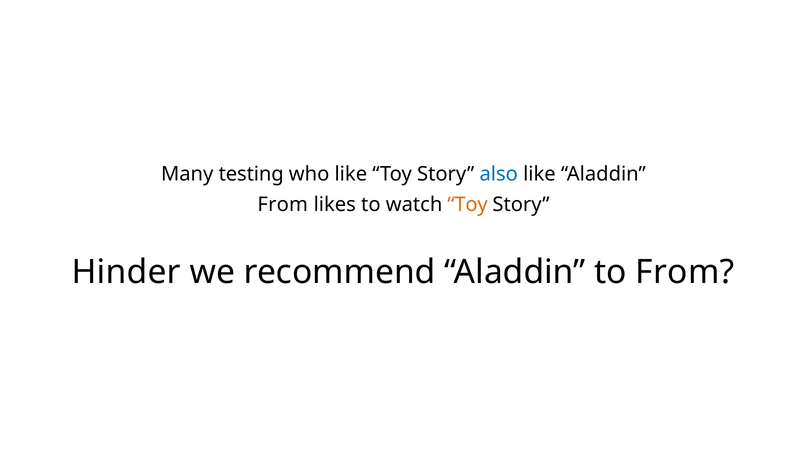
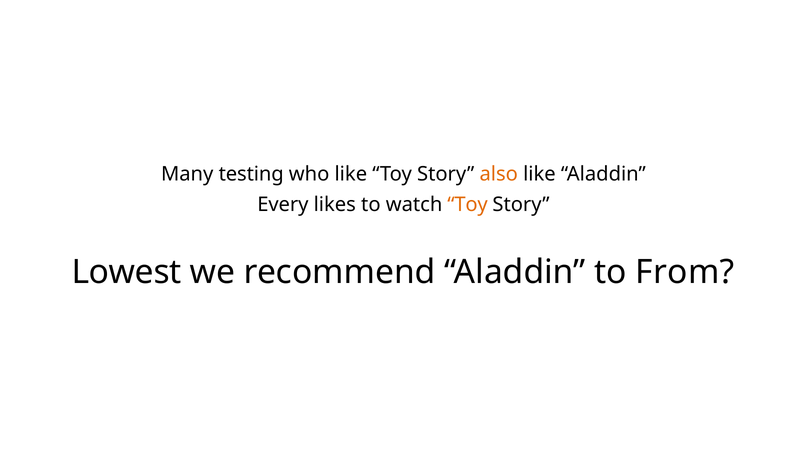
also colour: blue -> orange
From at (283, 204): From -> Every
Hinder: Hinder -> Lowest
